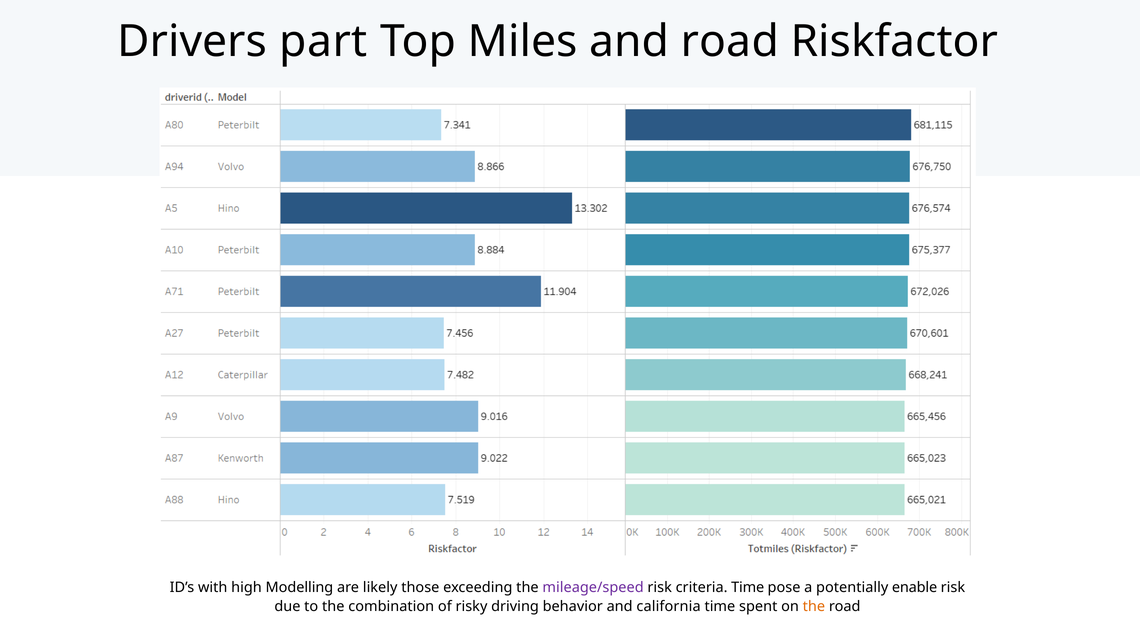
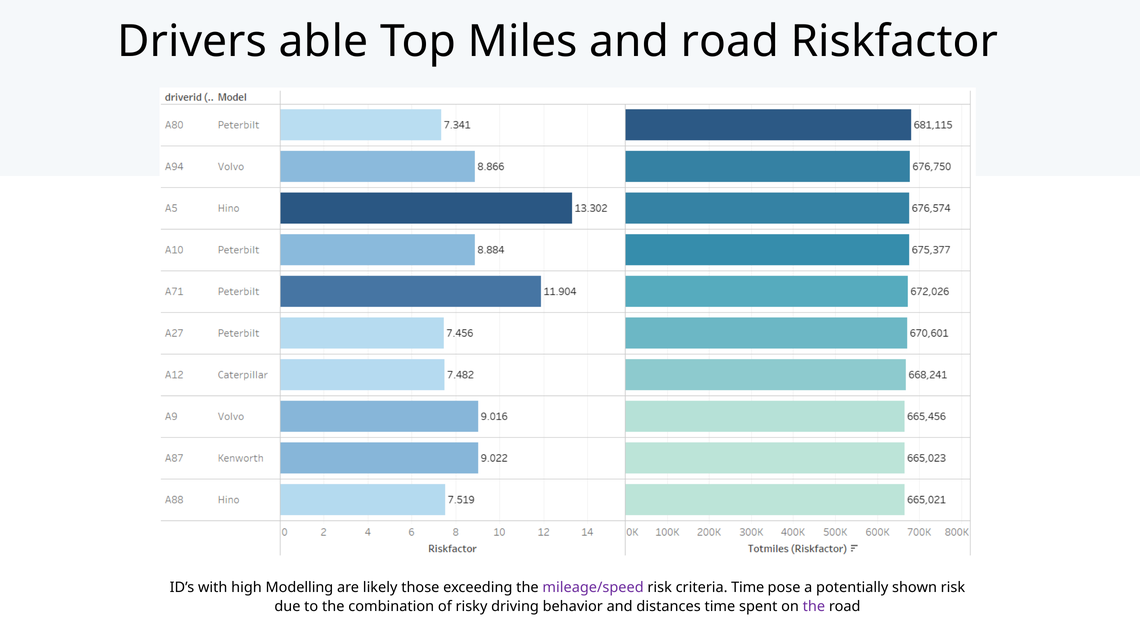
part: part -> able
enable: enable -> shown
california: california -> distances
the at (814, 607) colour: orange -> purple
